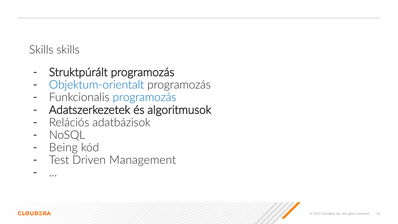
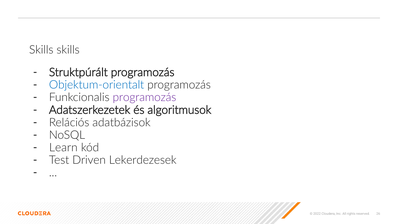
programozás at (144, 97) colour: blue -> purple
Being: Being -> Learn
Management: Management -> Lekerdezesek
